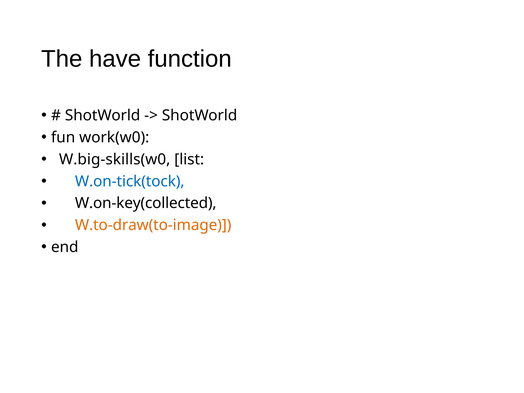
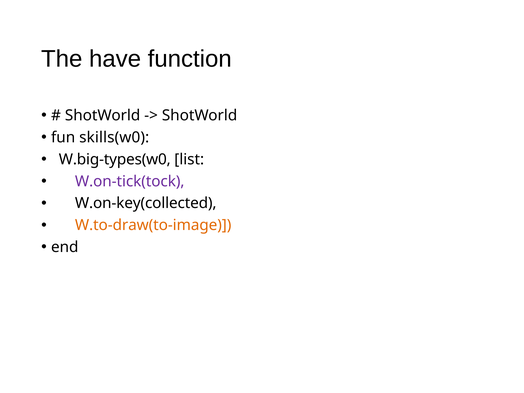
work(w0: work(w0 -> skills(w0
W.big-skills(w0: W.big-skills(w0 -> W.big-types(w0
W.on-tick(tock colour: blue -> purple
